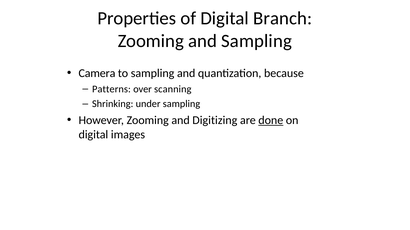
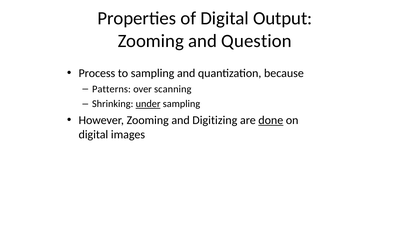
Branch: Branch -> Output
and Sampling: Sampling -> Question
Camera: Camera -> Process
under underline: none -> present
